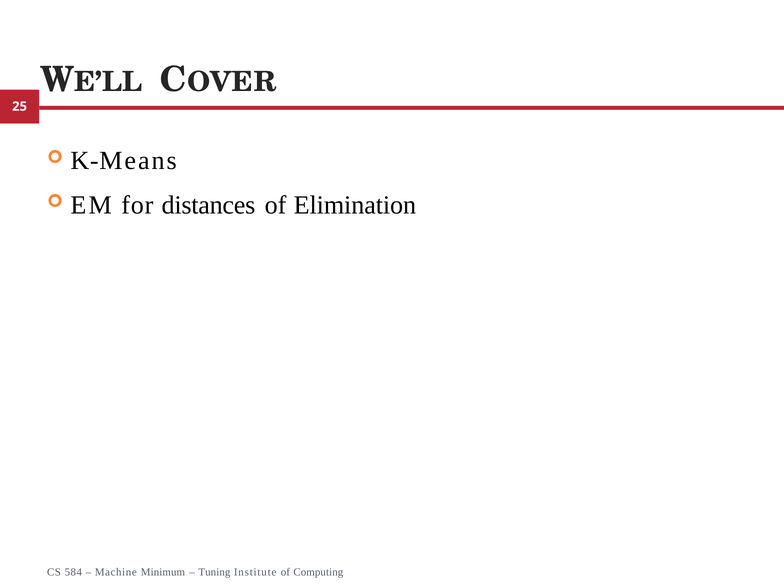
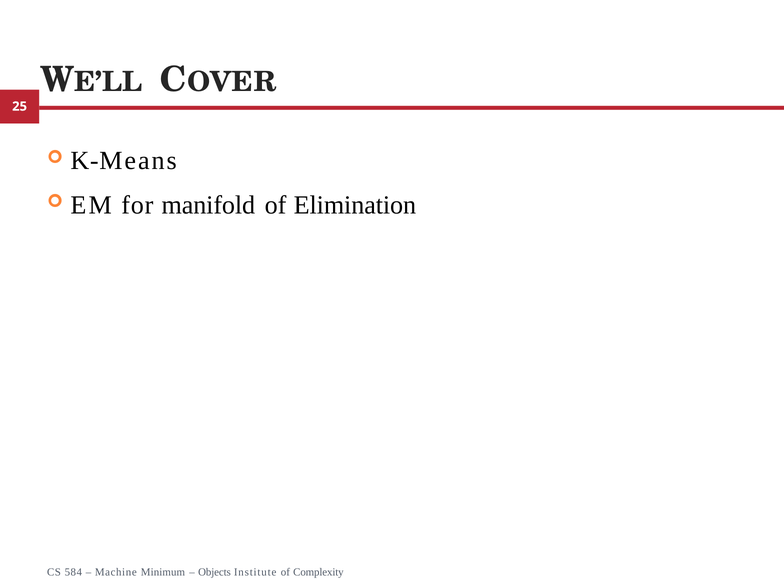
distances: distances -> manifold
Tuning: Tuning -> Objects
Computing: Computing -> Complexity
